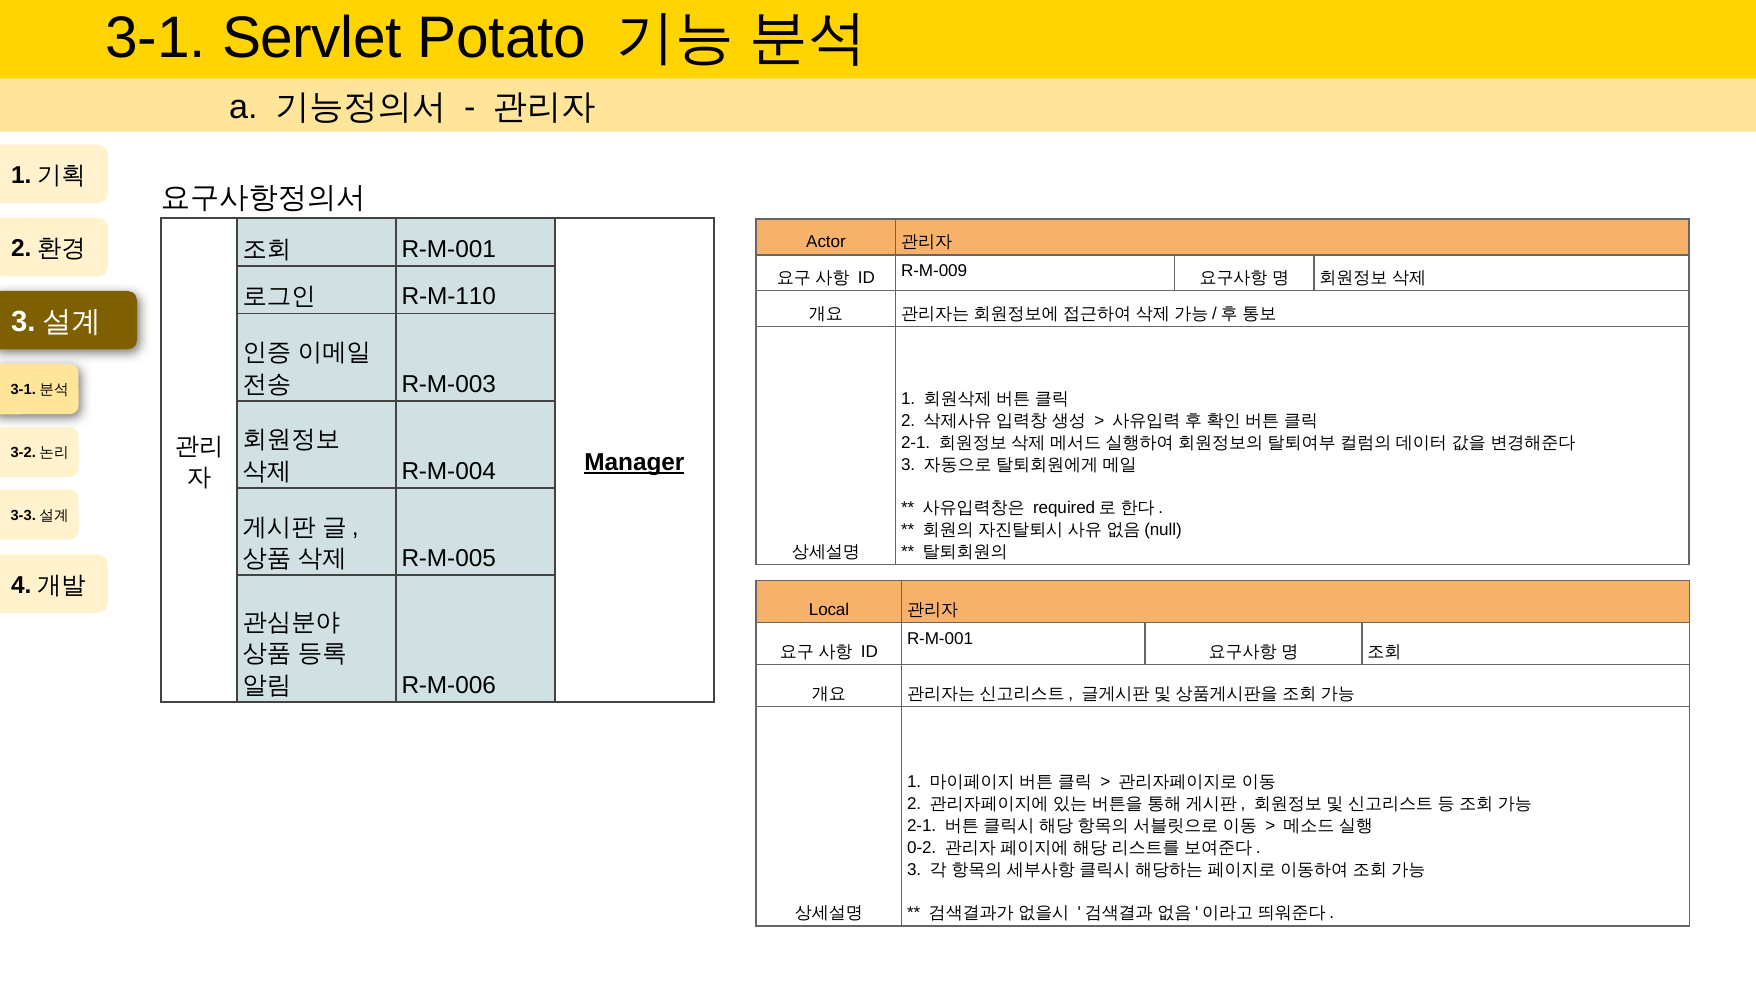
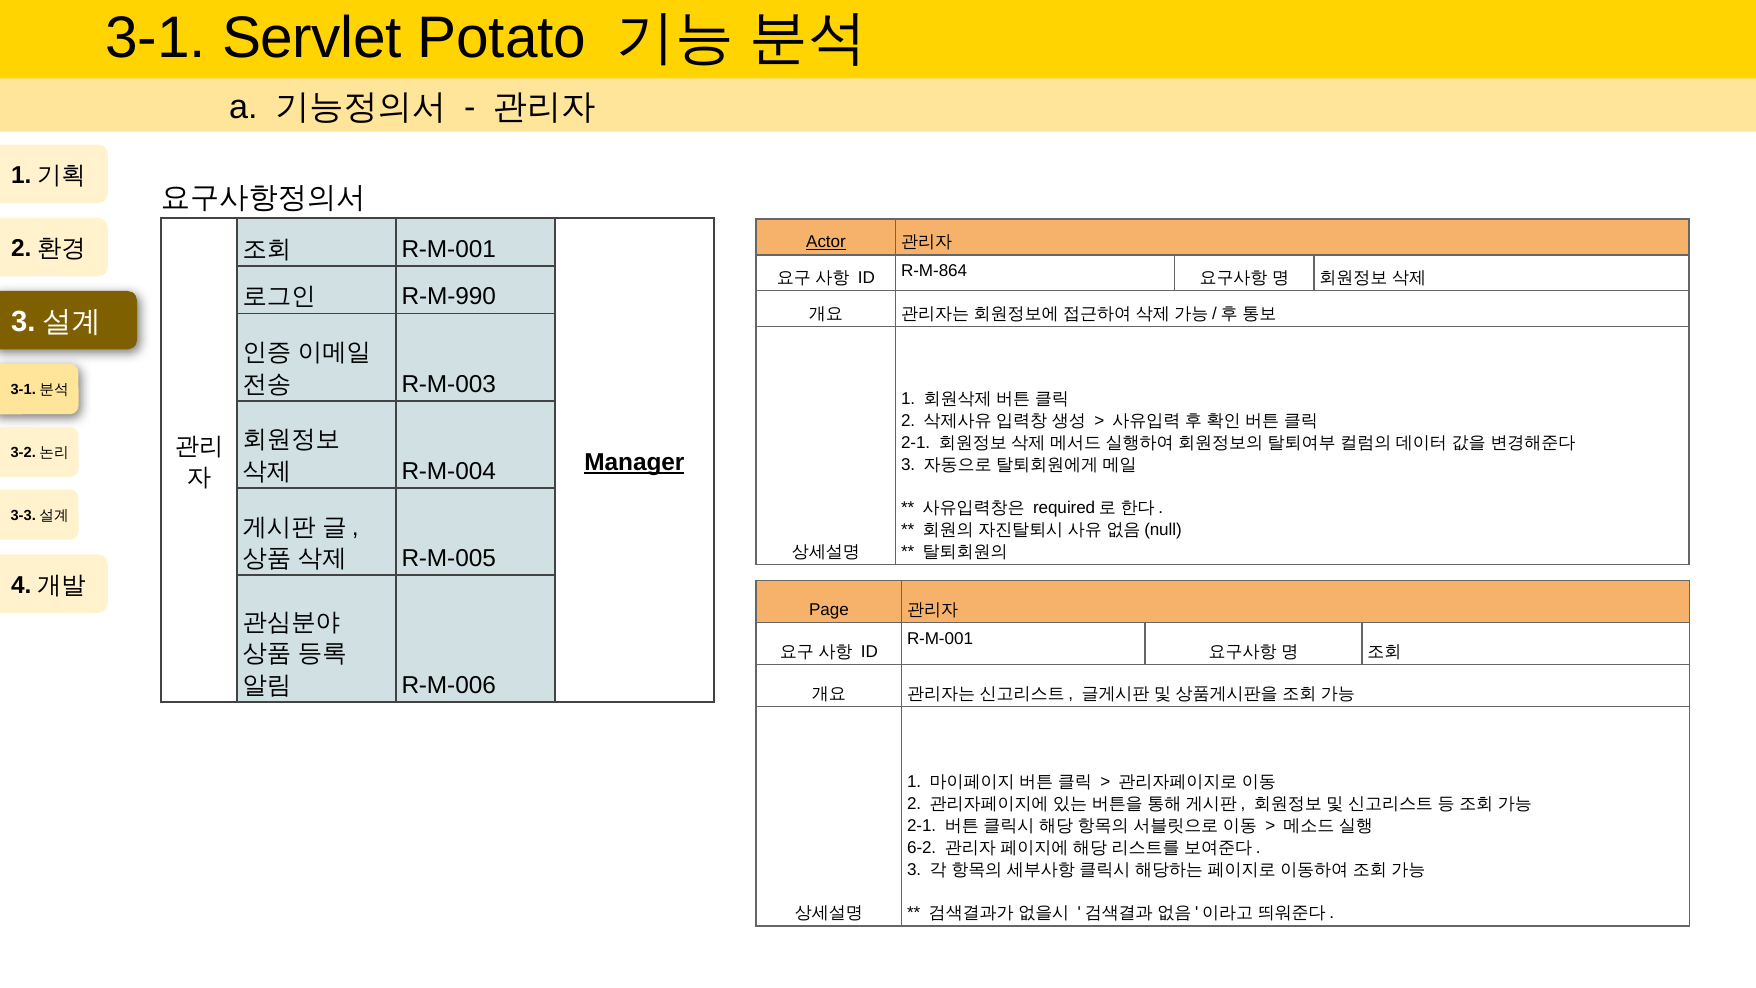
Actor underline: none -> present
R-M-009: R-M-009 -> R-M-864
R-M-110: R-M-110 -> R-M-990
Local: Local -> Page
0-2: 0-2 -> 6-2
